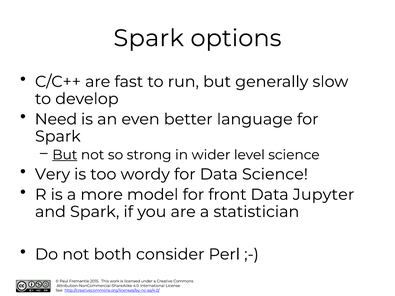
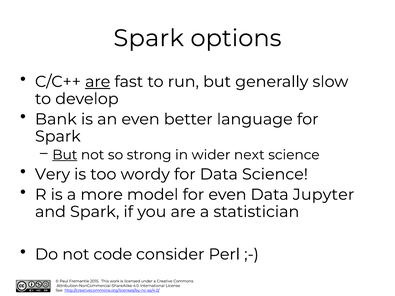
are at (98, 82) underline: none -> present
Need: Need -> Bank
level: level -> next
for front: front -> even
both: both -> code
